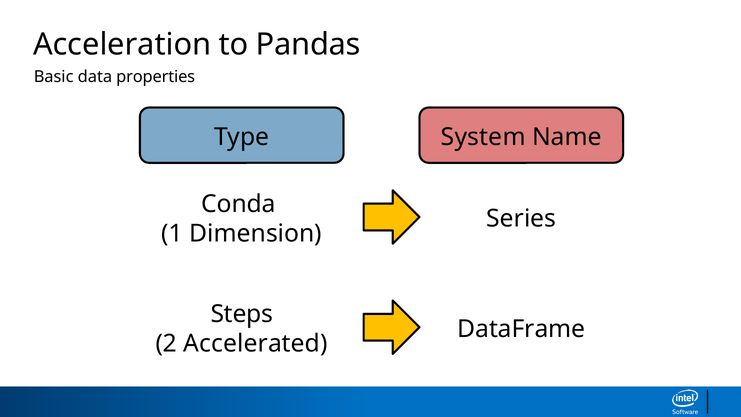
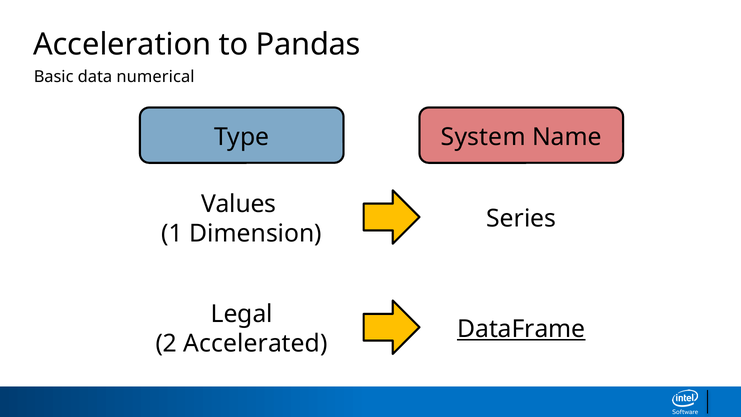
properties: properties -> numerical
Conda: Conda -> Values
Steps: Steps -> Legal
DataFrame underline: none -> present
